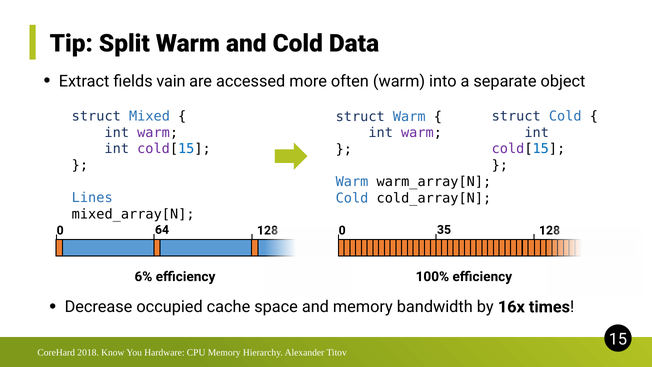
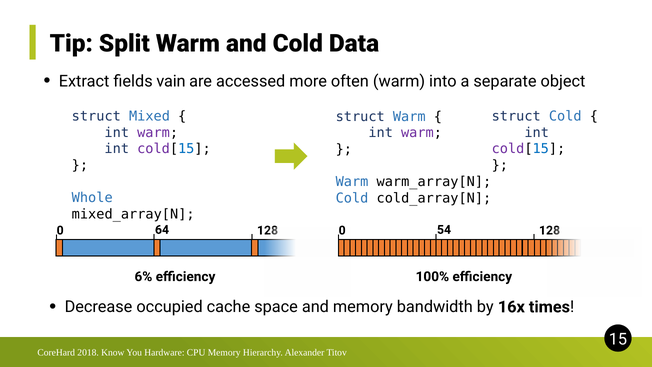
Lines: Lines -> Whole
35: 35 -> 54
